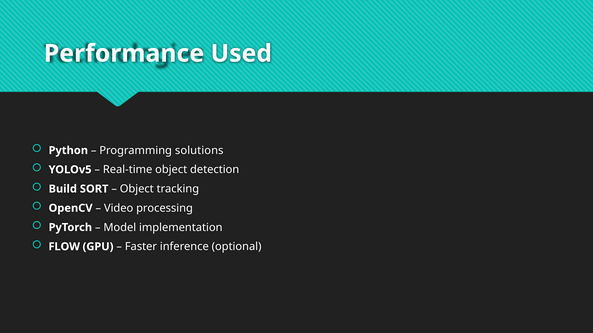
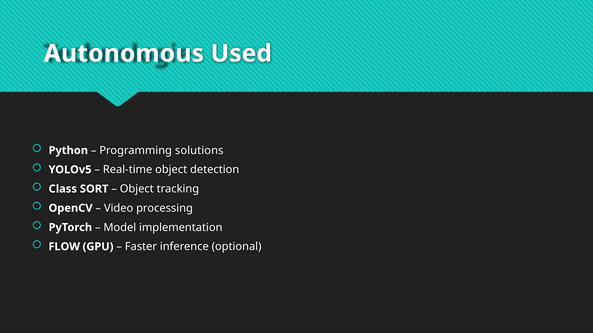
Performance: Performance -> Autonomous
Build: Build -> Class
